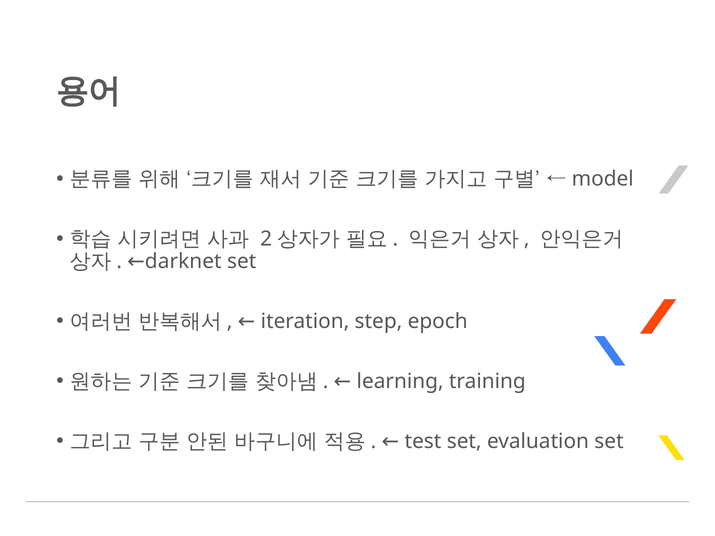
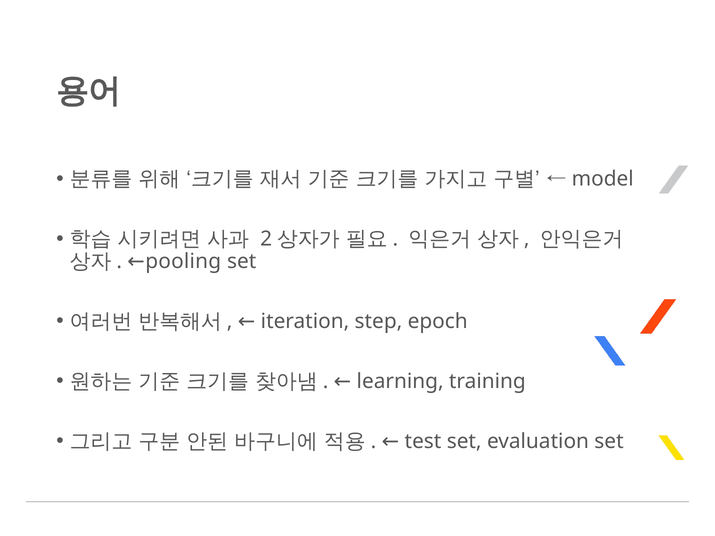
darknet: darknet -> pooling
